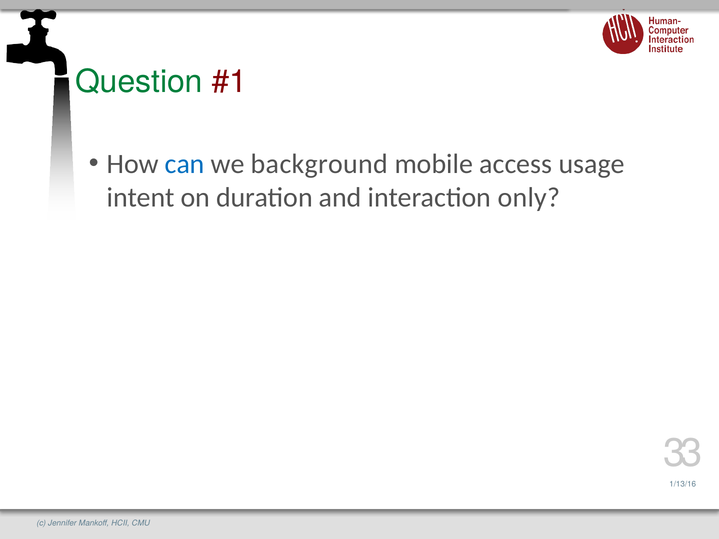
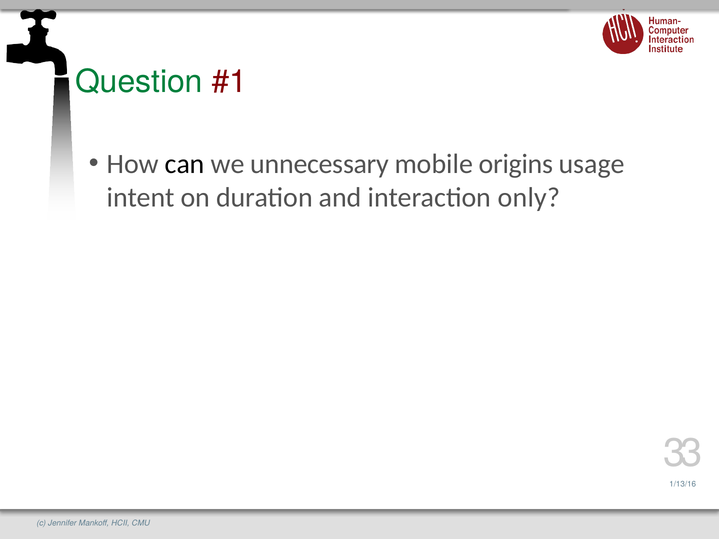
can colour: blue -> black
background: background -> unnecessary
access: access -> origins
